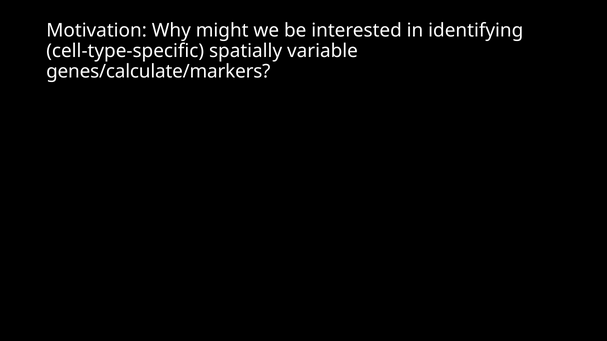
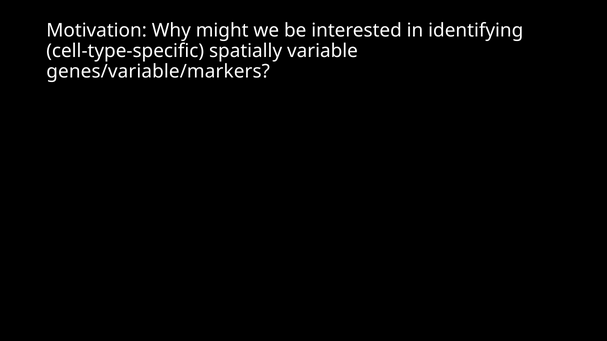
genes/calculate/markers: genes/calculate/markers -> genes/variable/markers
